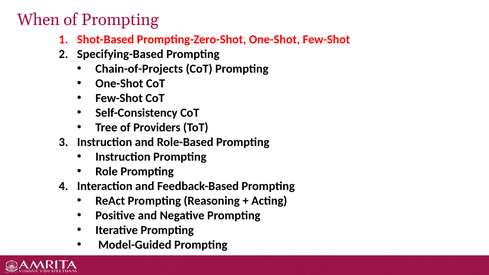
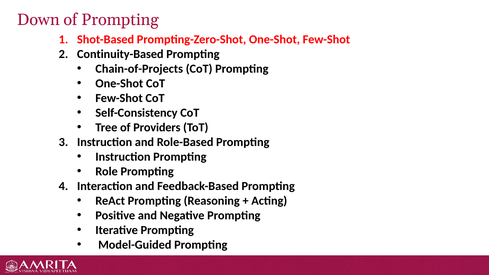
When: When -> Down
Specifying-Based: Specifying-Based -> Continuity-Based
